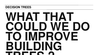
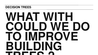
THAT: THAT -> WITH
